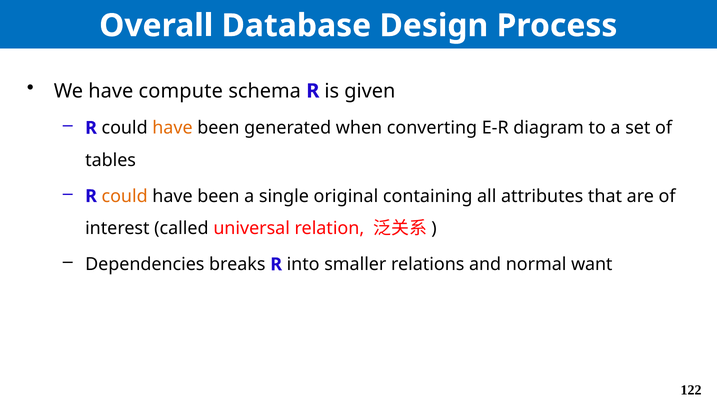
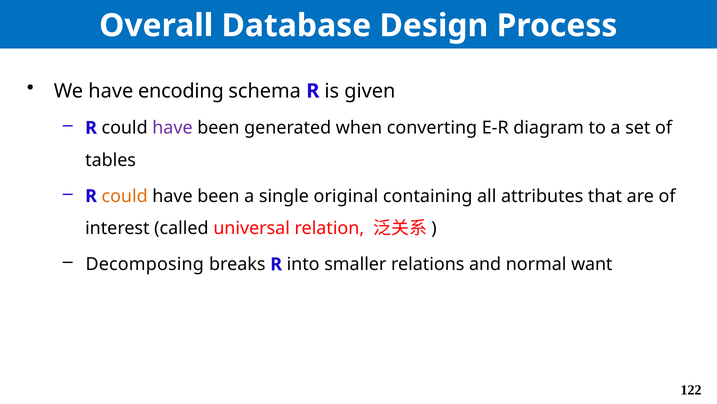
compute: compute -> encoding
have at (172, 128) colour: orange -> purple
Dependencies: Dependencies -> Decomposing
